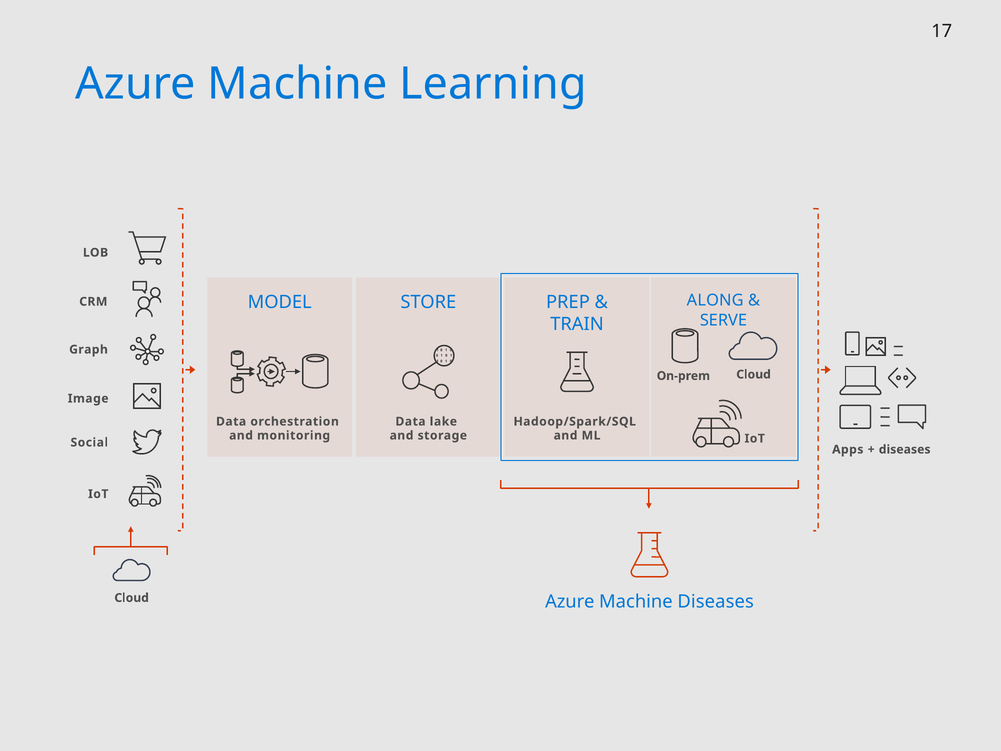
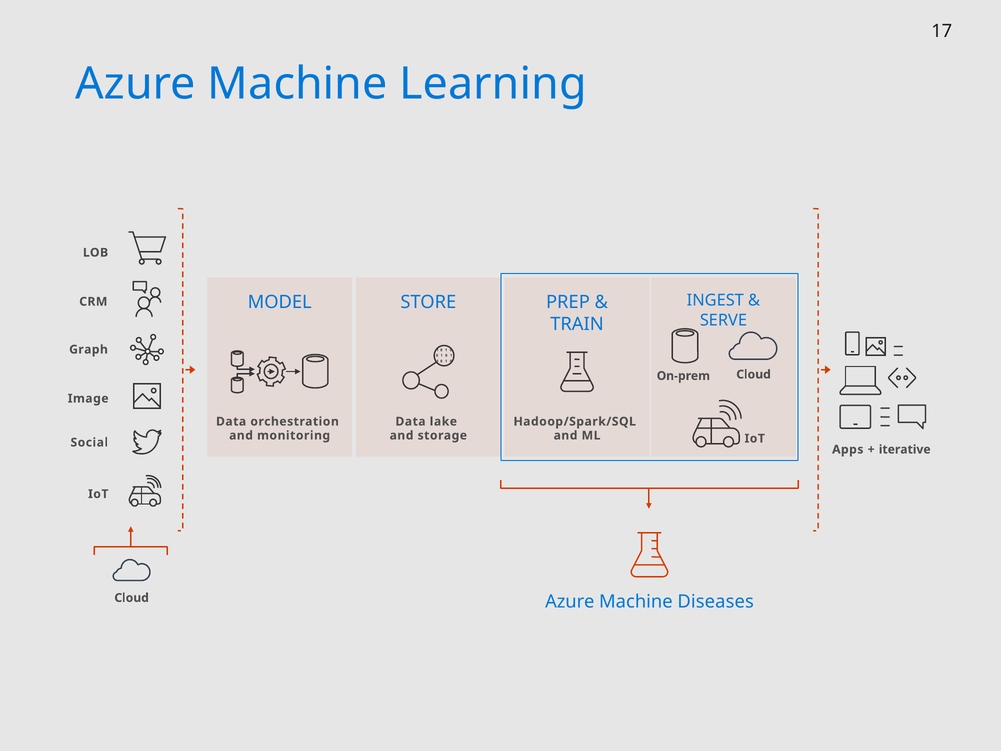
ALONG: ALONG -> INGEST
diseases at (905, 449): diseases -> iterative
